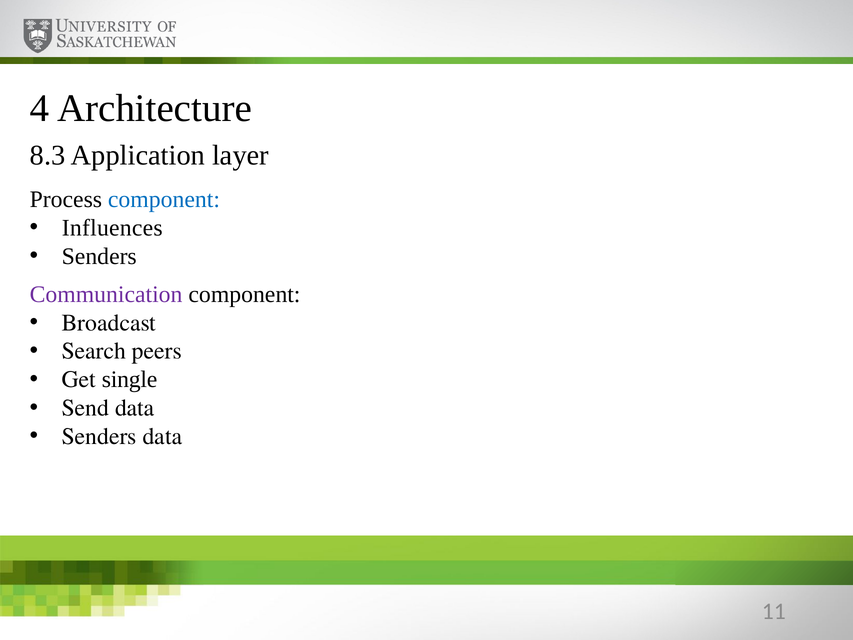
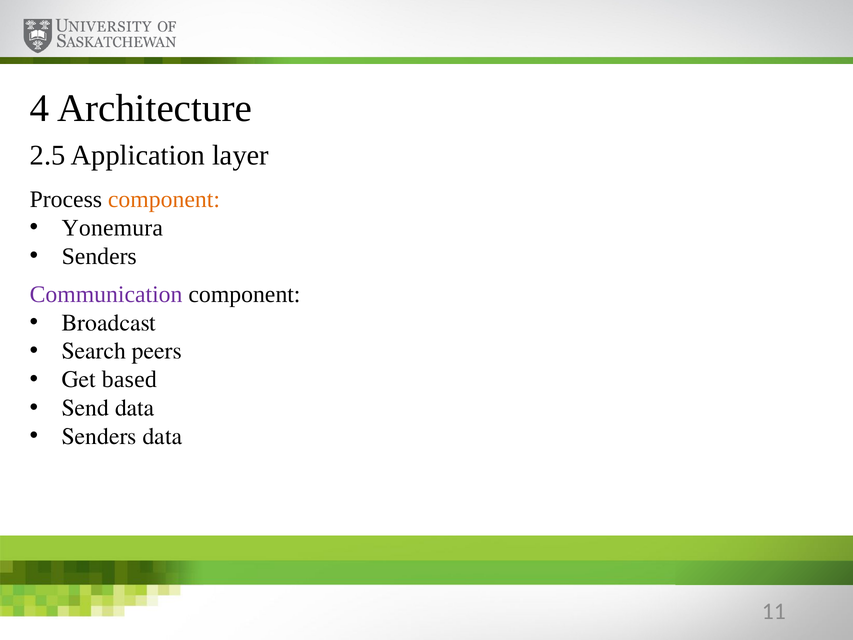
8.3: 8.3 -> 2.5
component at (164, 199) colour: blue -> orange
Influences: Influences -> Yonemura
single: single -> based
